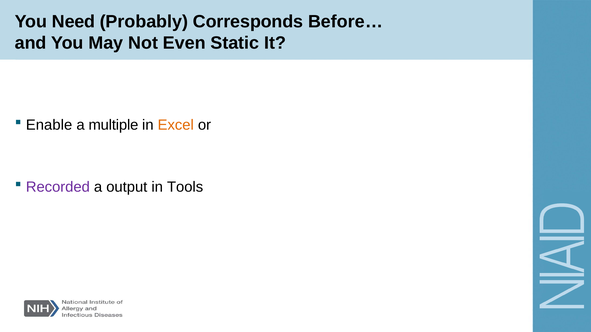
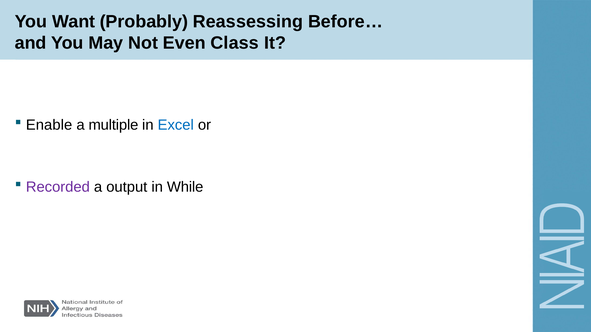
Need: Need -> Want
Corresponds: Corresponds -> Reassessing
Static: Static -> Class
Excel colour: orange -> blue
Tools: Tools -> While
